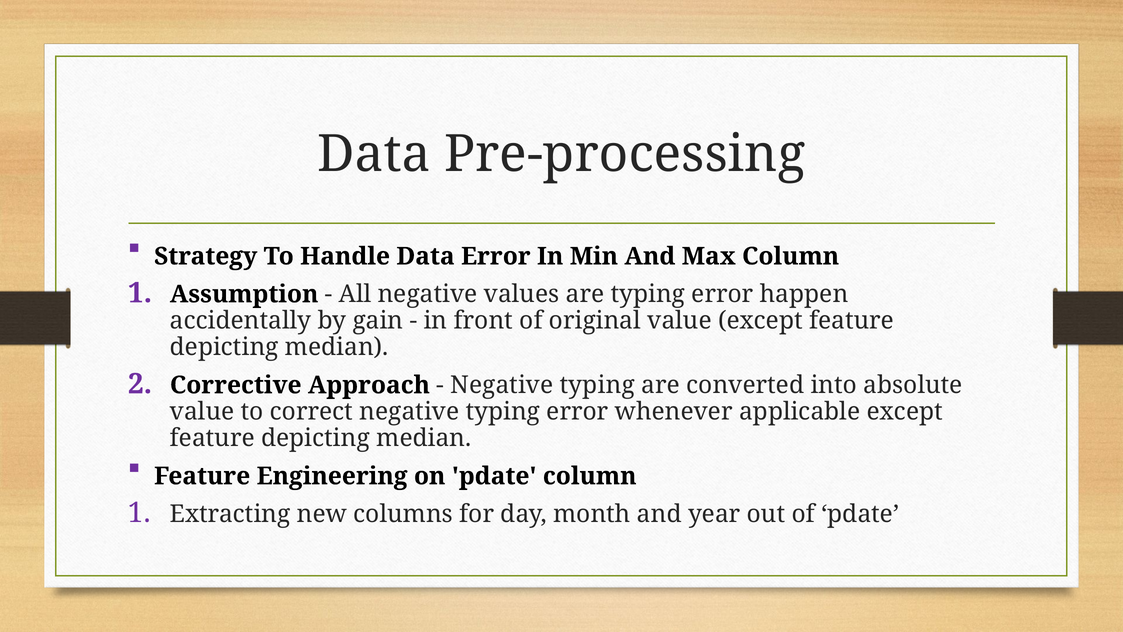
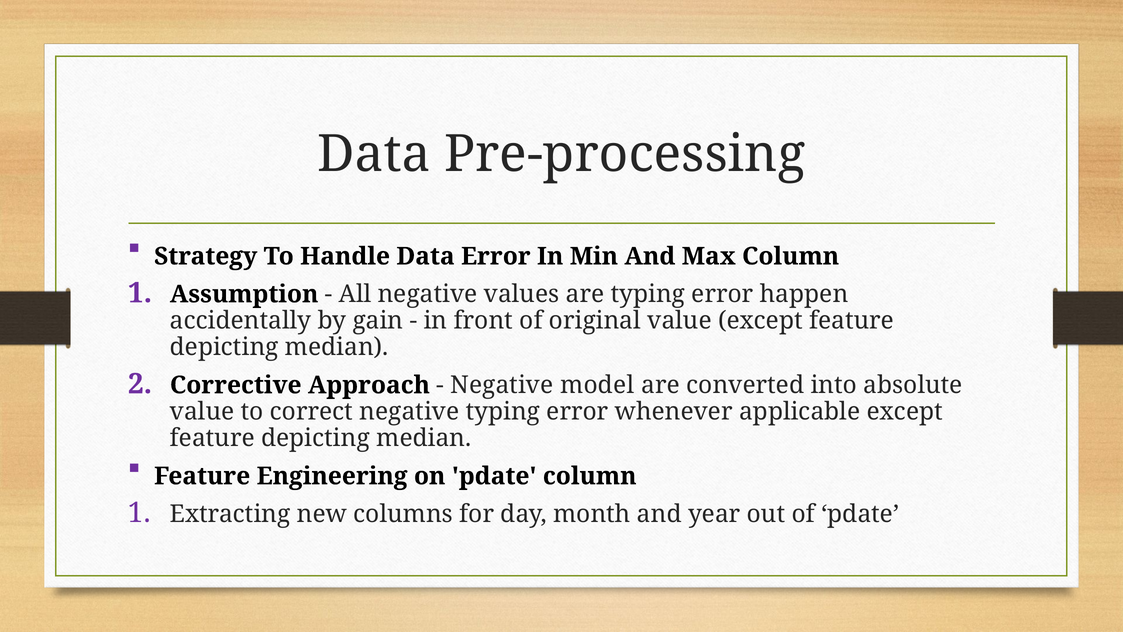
typing at (597, 385): typing -> model
